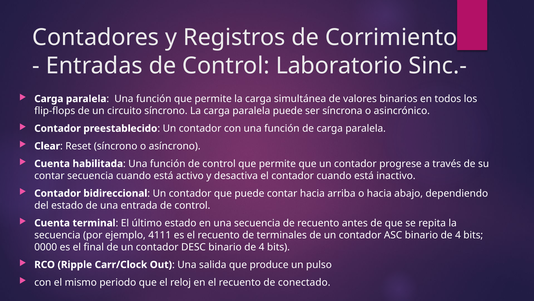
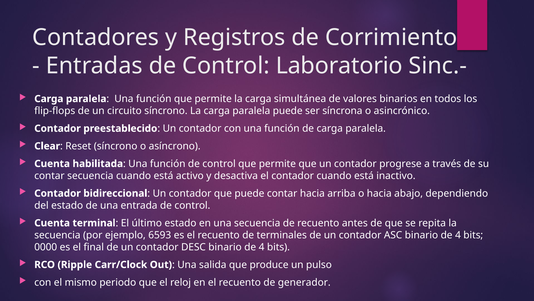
4111: 4111 -> 6593
conectado: conectado -> generador
